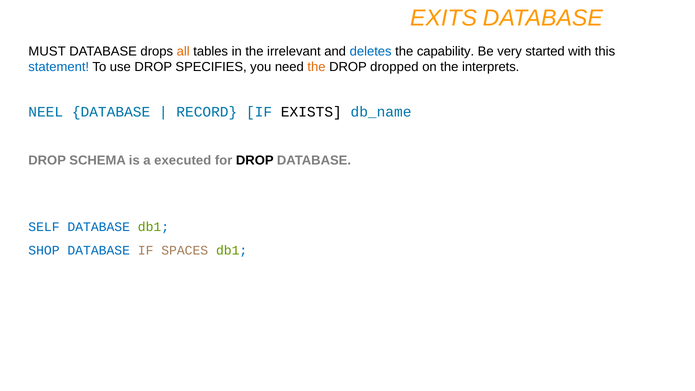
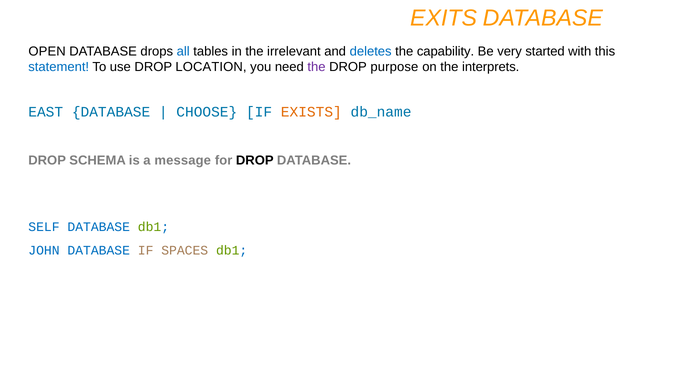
MUST: MUST -> OPEN
all colour: orange -> blue
SPECIFIES: SPECIFIES -> LOCATION
the at (316, 67) colour: orange -> purple
dropped: dropped -> purpose
NEEL: NEEL -> EAST
RECORD: RECORD -> CHOOSE
EXISTS colour: black -> orange
executed: executed -> message
SHOP: SHOP -> JOHN
